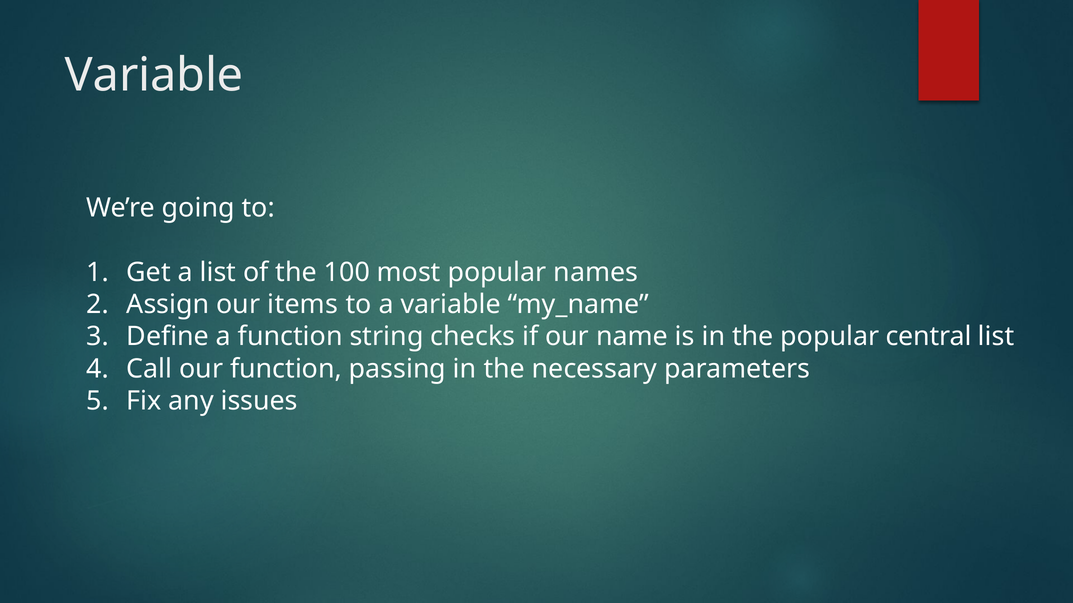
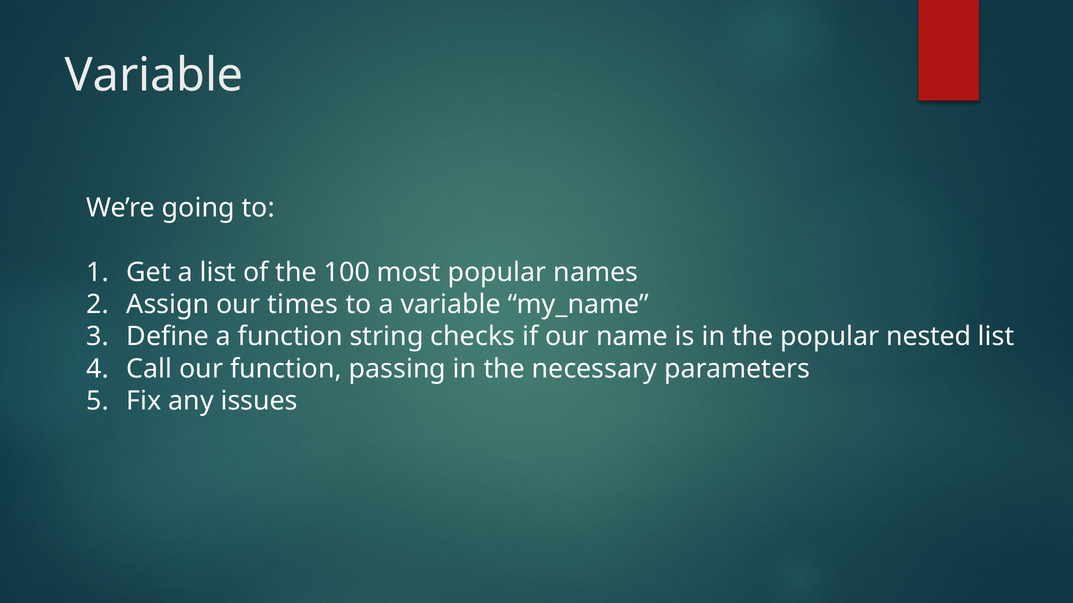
items: items -> times
central: central -> nested
